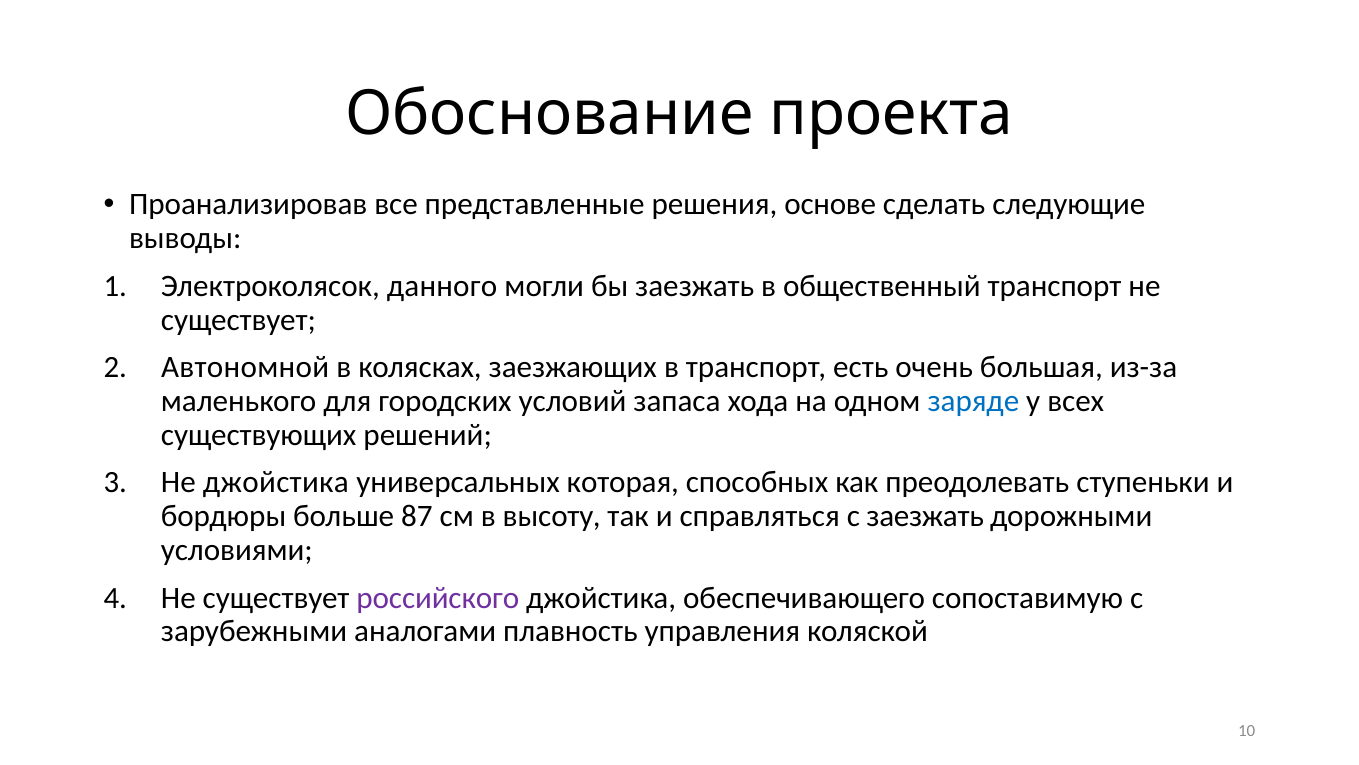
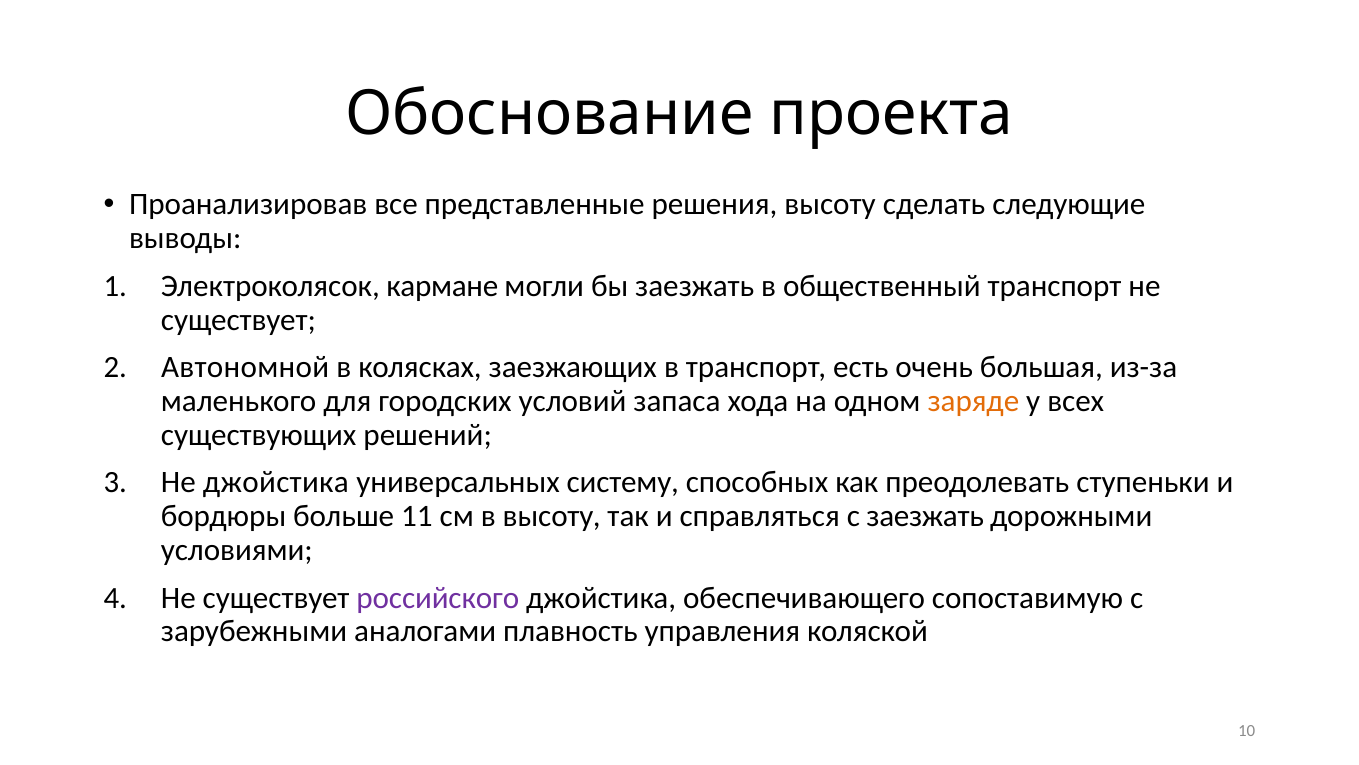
решения основе: основе -> высоту
данного: данного -> кармане
заряде colour: blue -> orange
которая: которая -> систему
87: 87 -> 11
